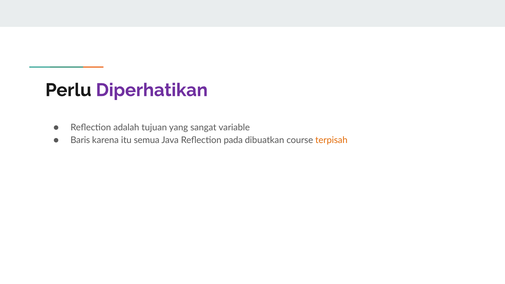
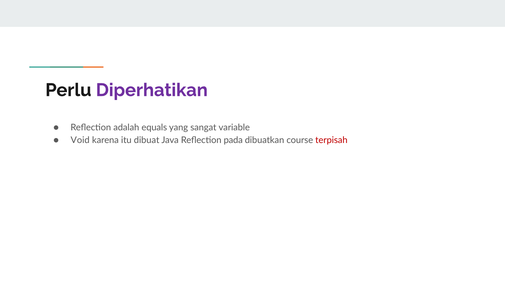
tujuan: tujuan -> equals
Baris: Baris -> Void
semua: semua -> dibuat
terpisah colour: orange -> red
